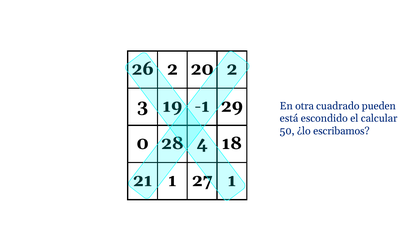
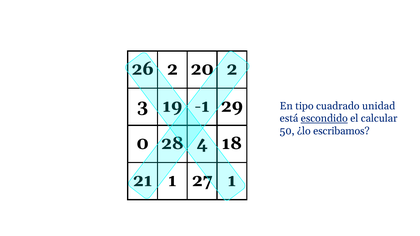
otra: otra -> tipo
pueden: pueden -> unidad
escondido underline: none -> present
